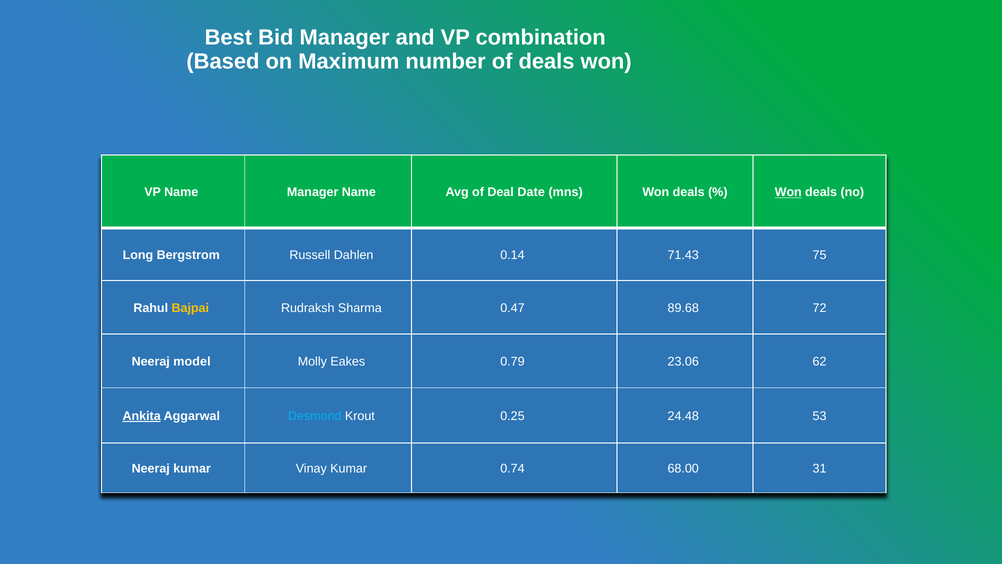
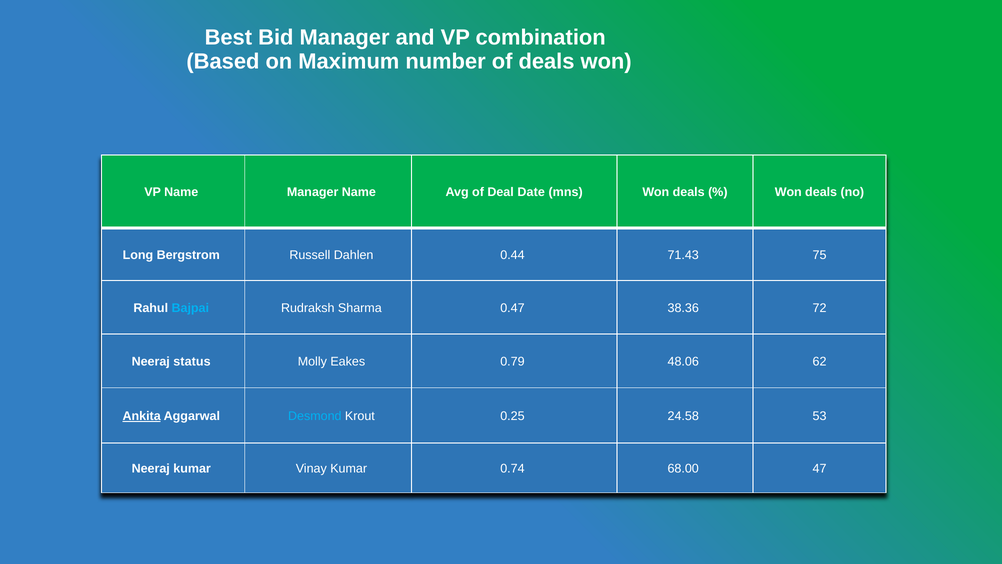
Won at (788, 192) underline: present -> none
0.14: 0.14 -> 0.44
Bajpai colour: yellow -> light blue
89.68: 89.68 -> 38.36
model: model -> status
23.06: 23.06 -> 48.06
24.48: 24.48 -> 24.58
31: 31 -> 47
